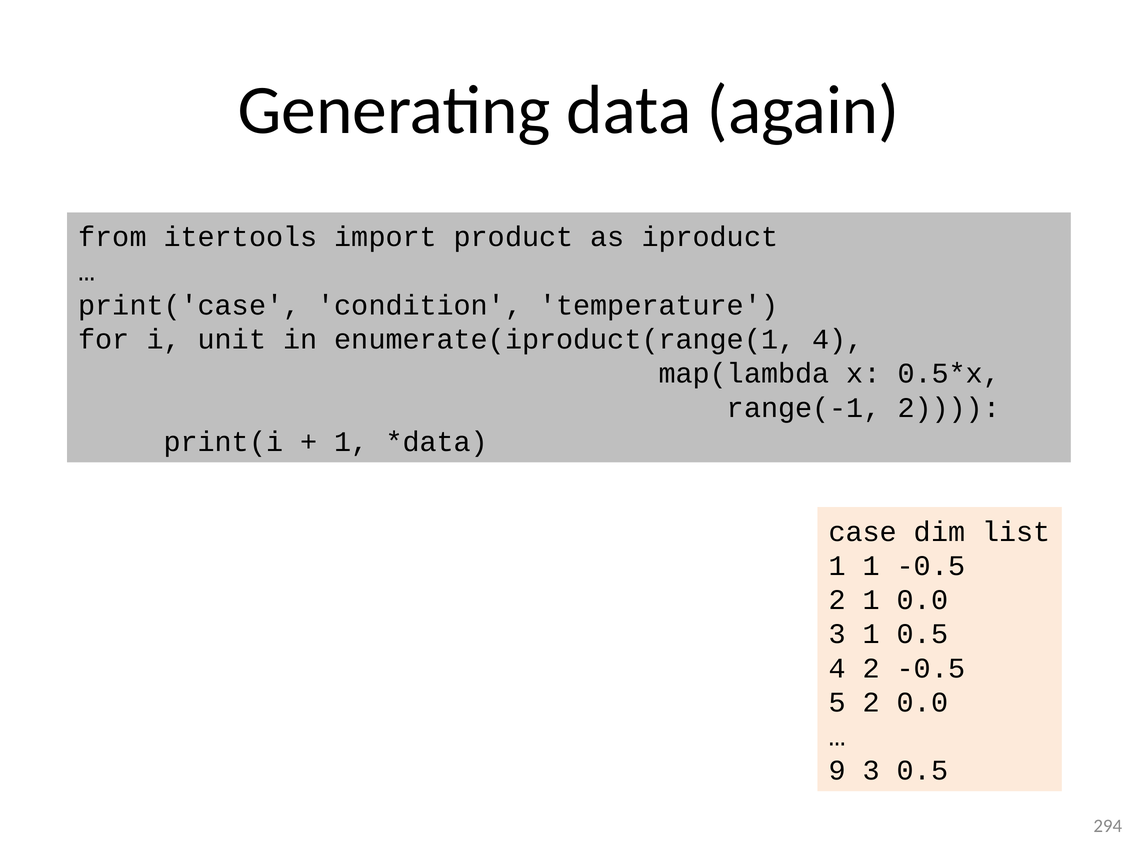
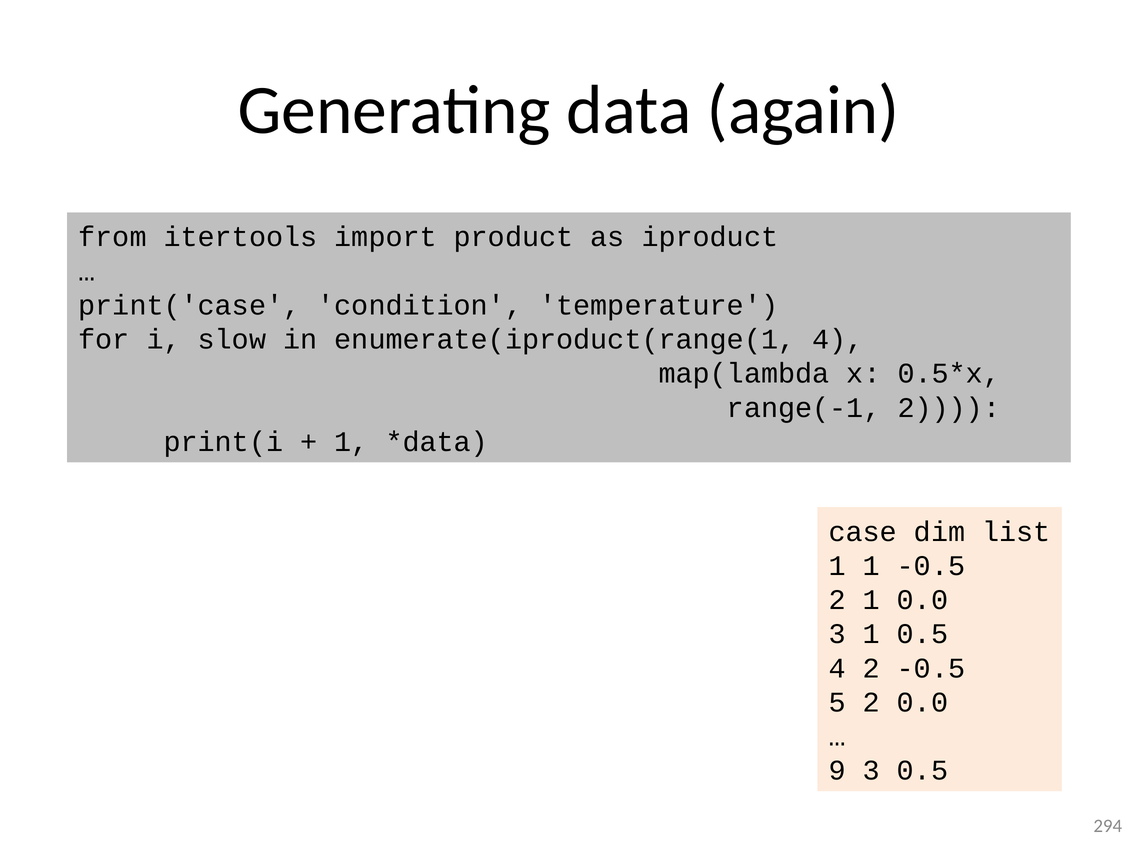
unit: unit -> slow
